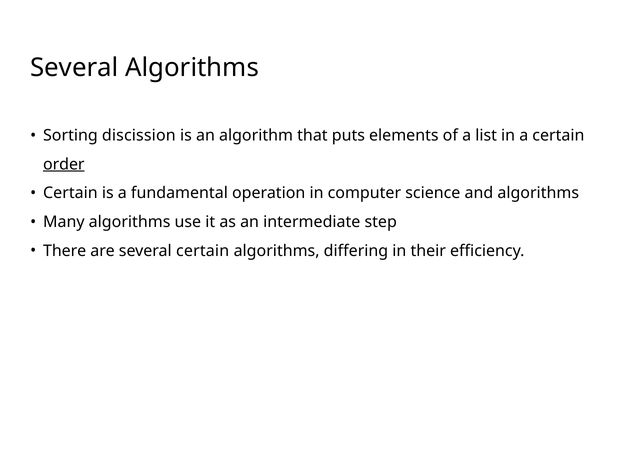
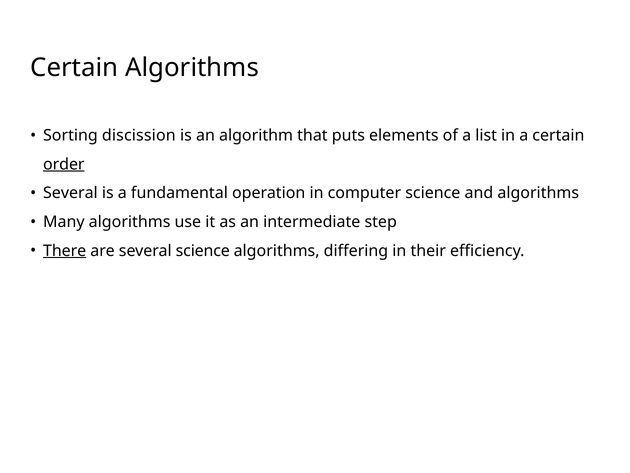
Several at (74, 68): Several -> Certain
Certain at (70, 193): Certain -> Several
There underline: none -> present
several certain: certain -> science
